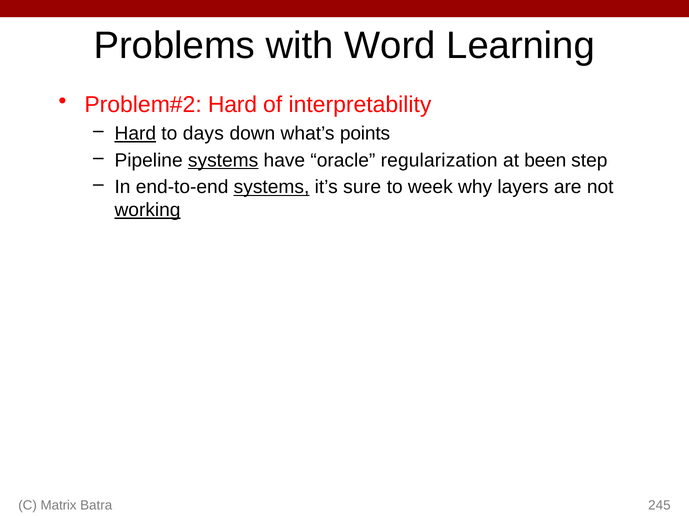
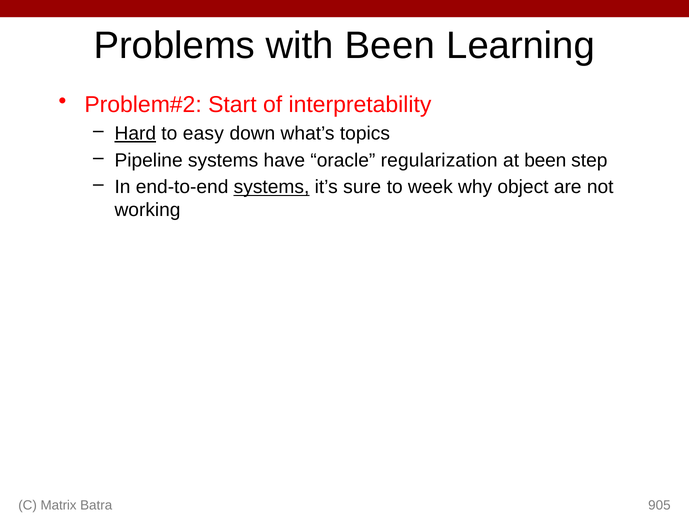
with Word: Word -> Been
Hard at (233, 105): Hard -> Start
days: days -> easy
points: points -> topics
systems at (223, 161) underline: present -> none
layers: layers -> object
working underline: present -> none
245: 245 -> 905
